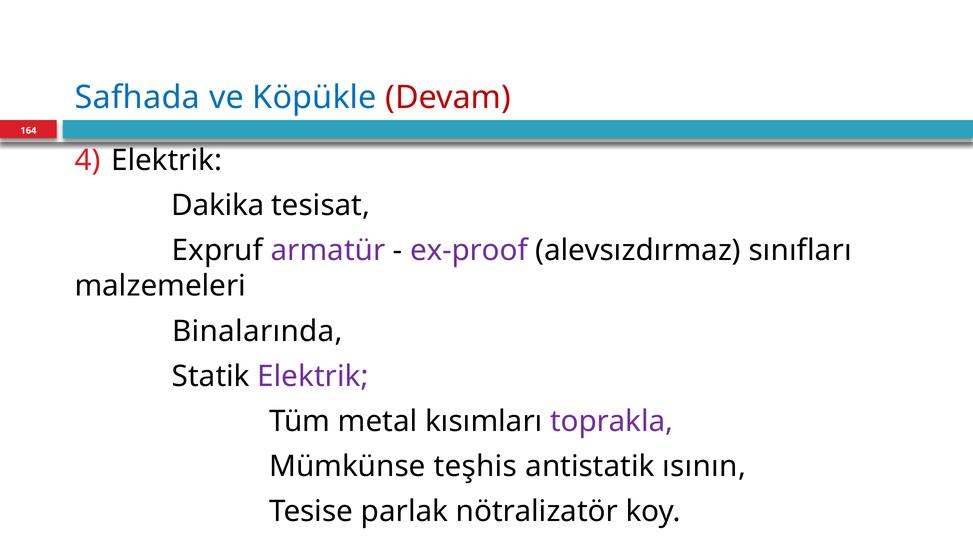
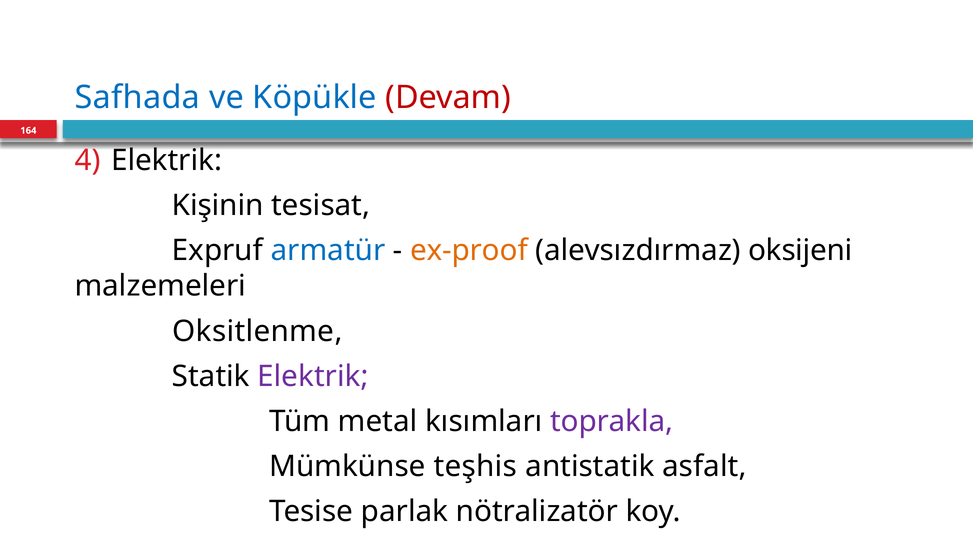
Dakika: Dakika -> Kişinin
armatür colour: purple -> blue
ex-proof colour: purple -> orange
sınıfları: sınıfları -> oksijeni
Binalarında: Binalarında -> Oksitlenme
ısının: ısının -> asfalt
